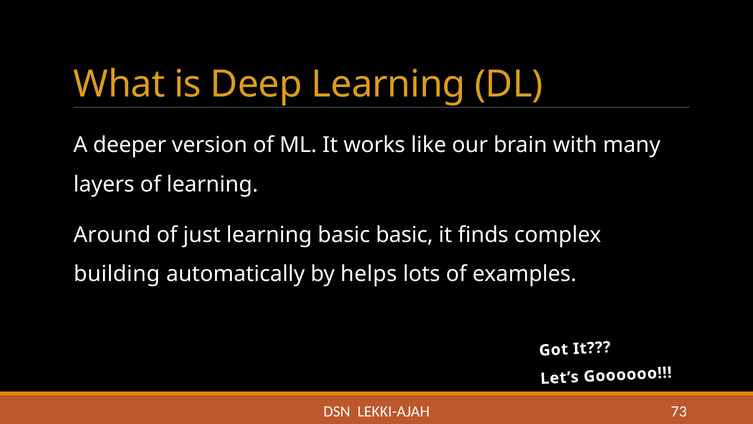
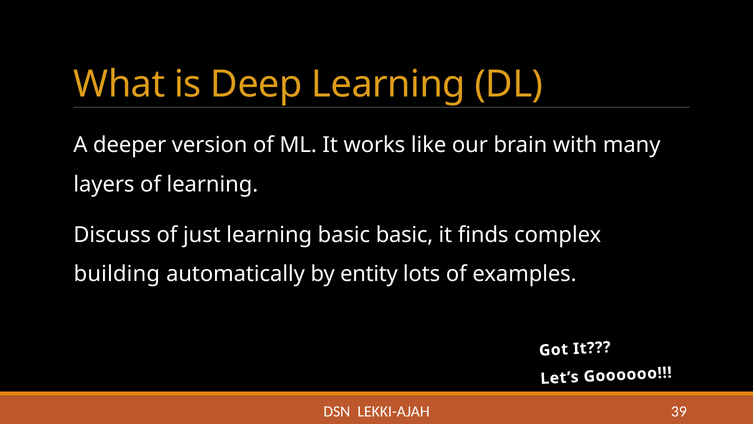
Around: Around -> Discuss
helps: helps -> entity
73: 73 -> 39
